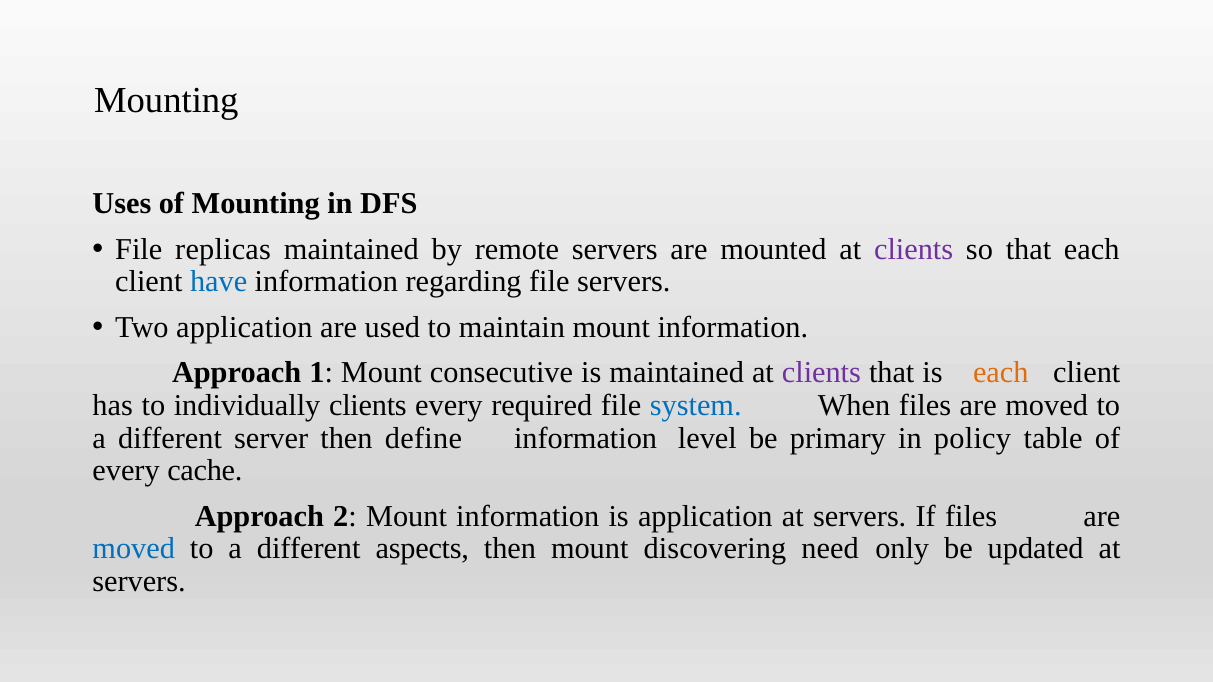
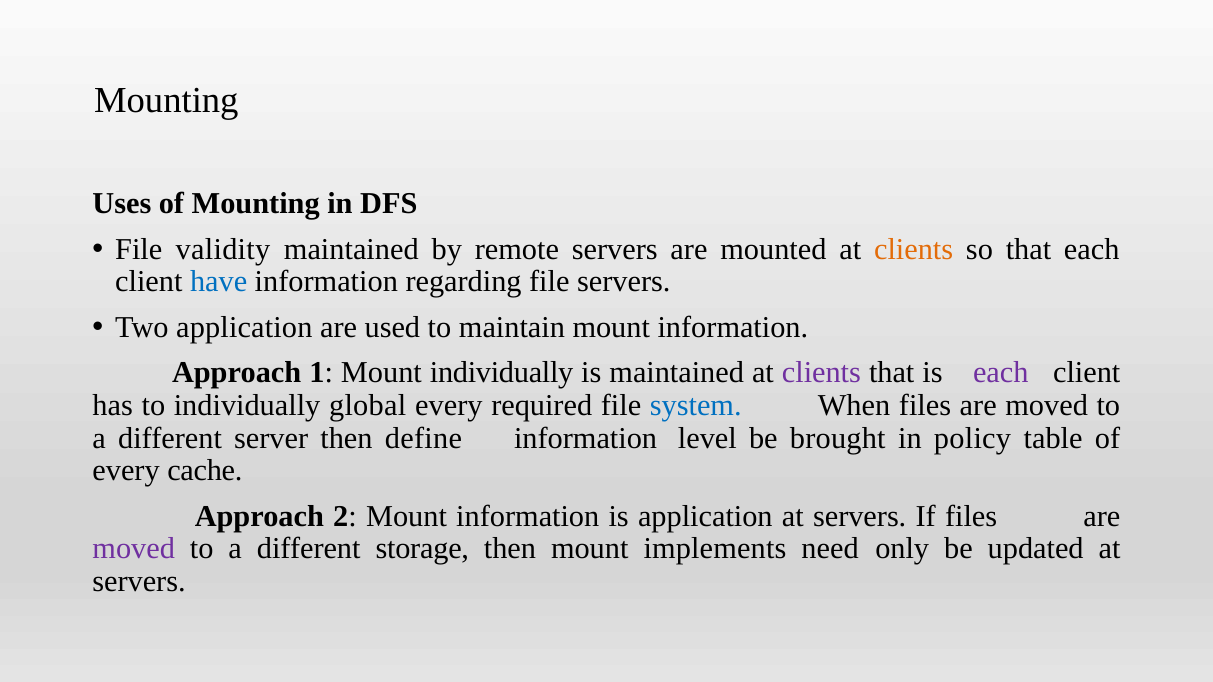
replicas: replicas -> validity
clients at (914, 249) colour: purple -> orange
Mount consecutive: consecutive -> individually
each at (1001, 373) colour: orange -> purple
individually clients: clients -> global
primary: primary -> brought
moved at (134, 549) colour: blue -> purple
aspects: aspects -> storage
discovering: discovering -> implements
